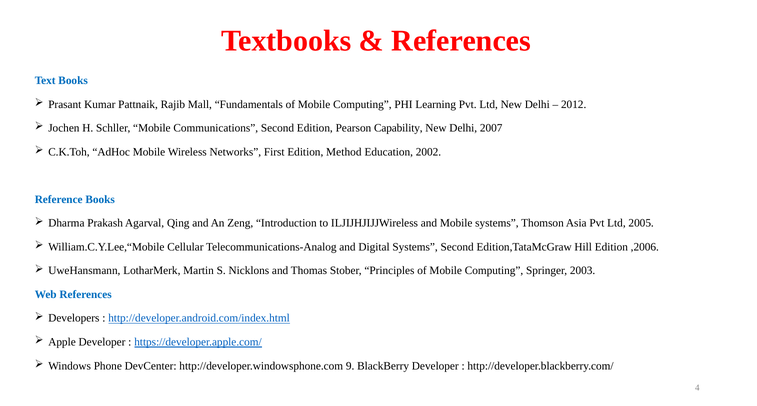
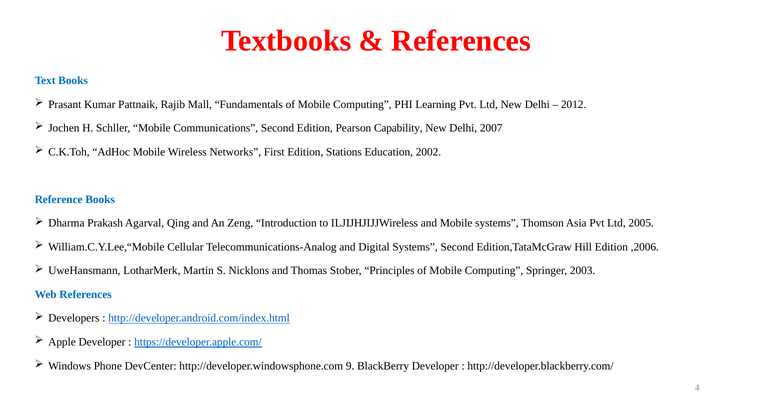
Method: Method -> Stations
